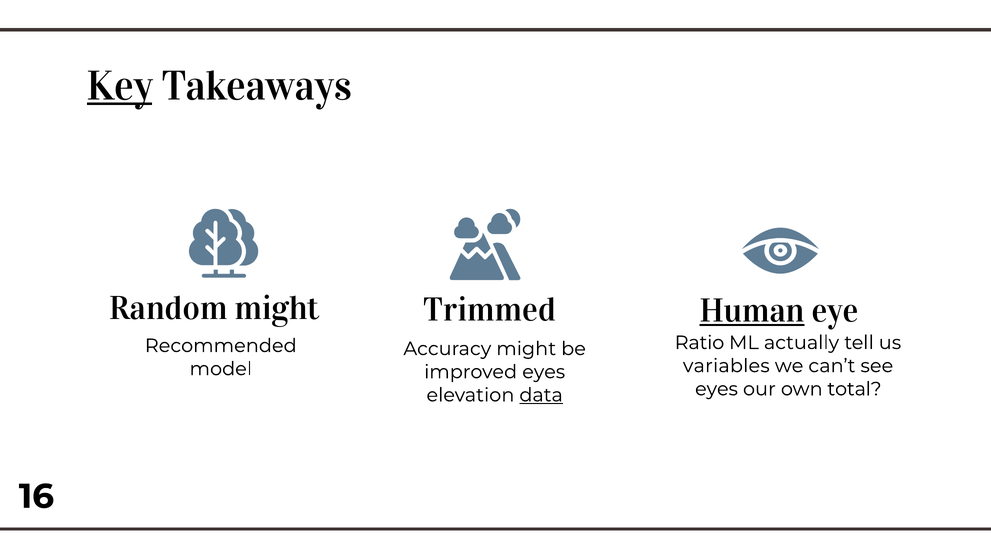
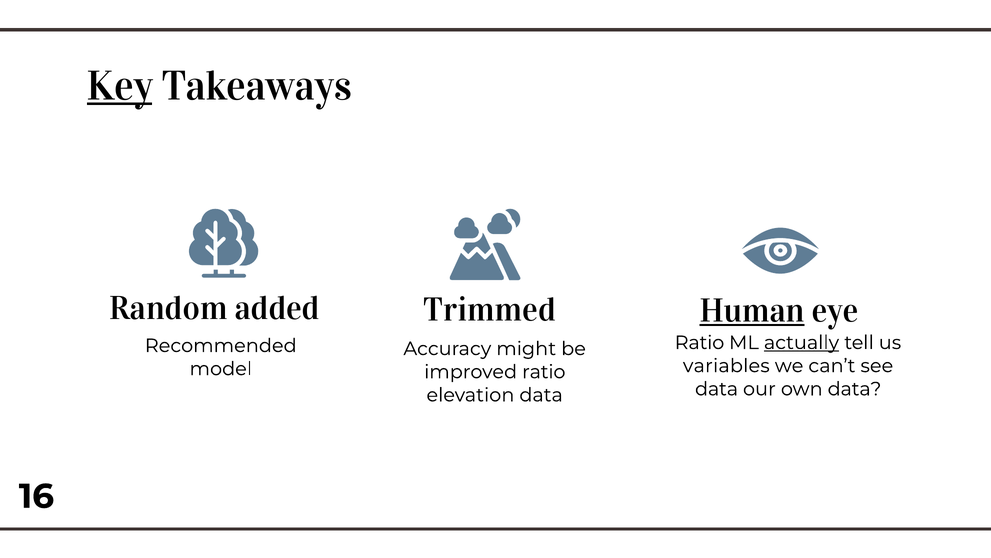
Random might: might -> added
actually underline: none -> present
improved eyes: eyes -> ratio
eyes at (716, 389): eyes -> data
own total: total -> data
data at (541, 395) underline: present -> none
